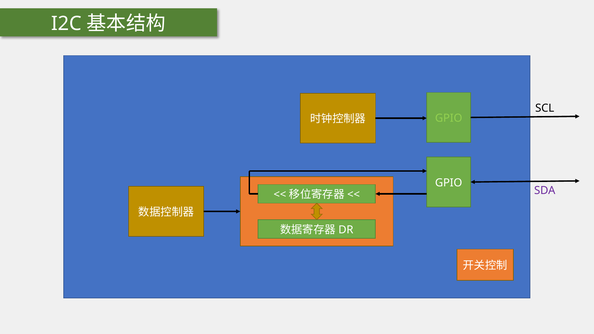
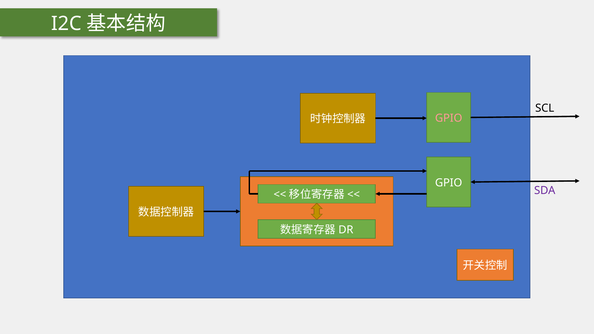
GPIO at (449, 118) colour: light green -> pink
